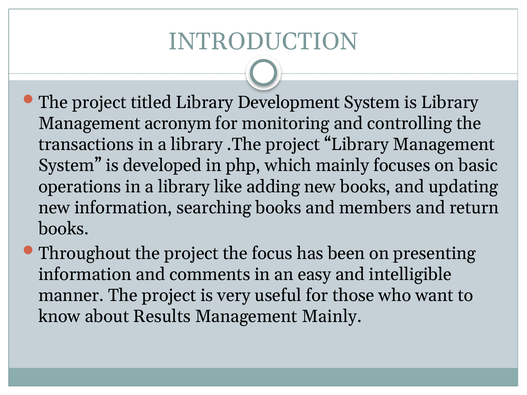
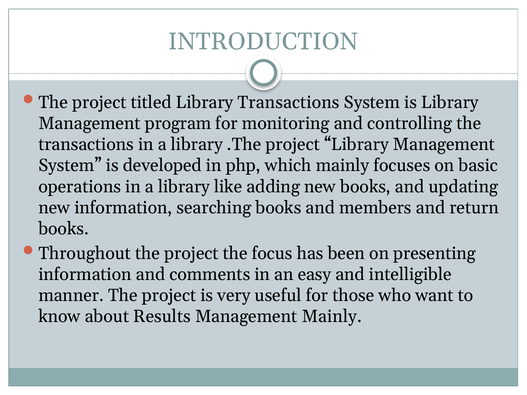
Library Development: Development -> Transactions
acronym: acronym -> program
